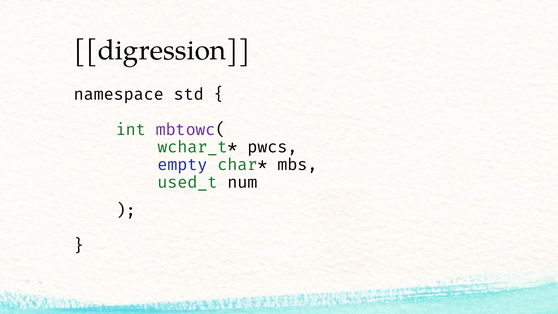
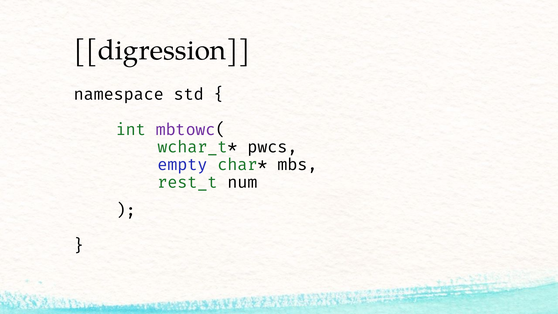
used_t: used_t -> rest_t
